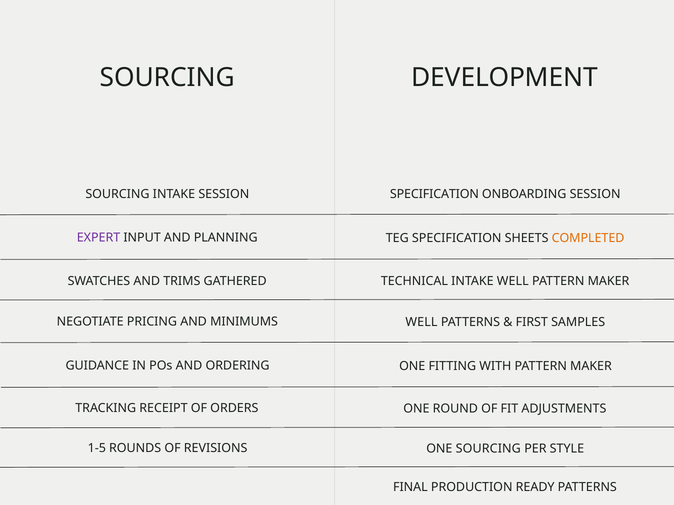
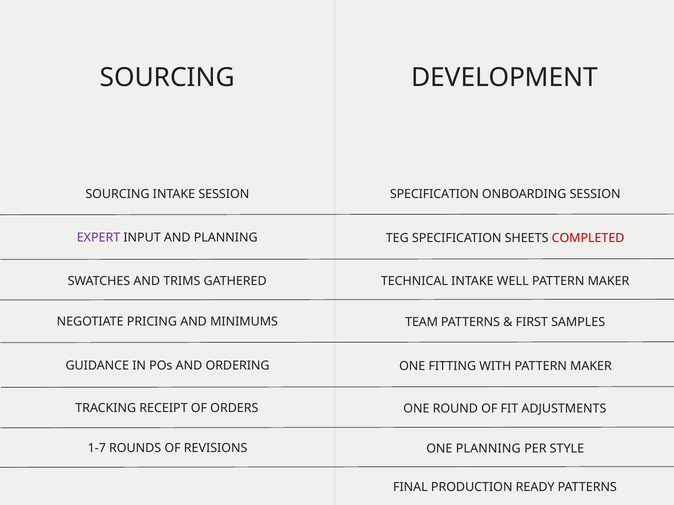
COMPLETED colour: orange -> red
WELL at (422, 323): WELL -> TEAM
1-5: 1-5 -> 1-7
ONE SOURCING: SOURCING -> PLANNING
